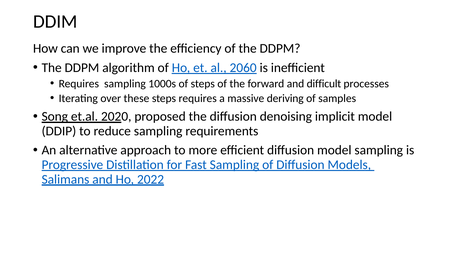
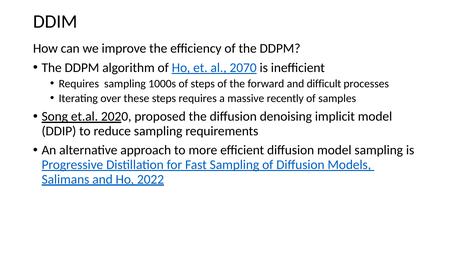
2060: 2060 -> 2070
deriving: deriving -> recently
